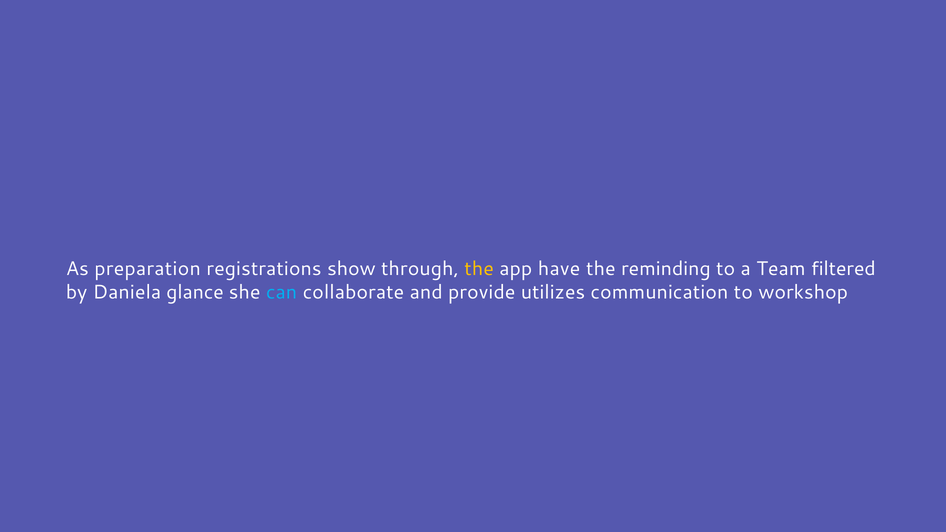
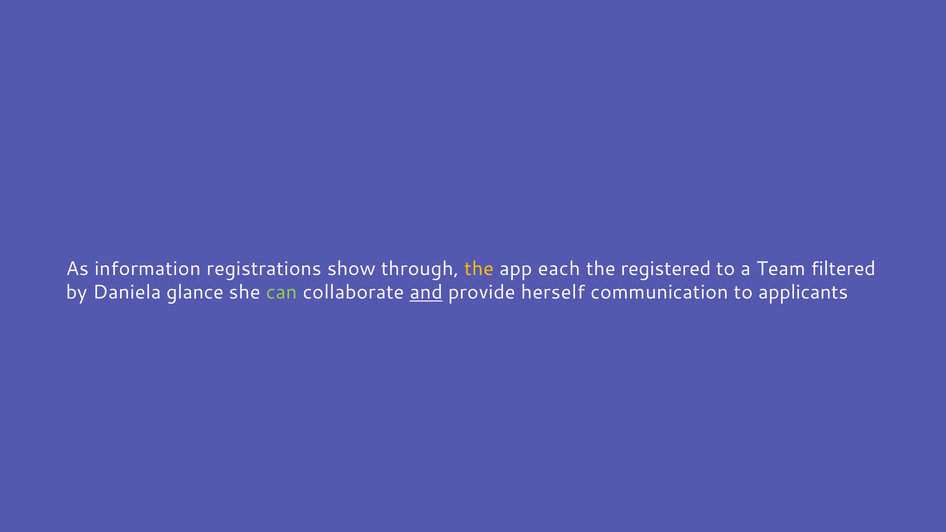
preparation: preparation -> information
have: have -> each
reminding: reminding -> registered
can colour: light blue -> light green
and underline: none -> present
utilizes: utilizes -> herself
workshop: workshop -> applicants
